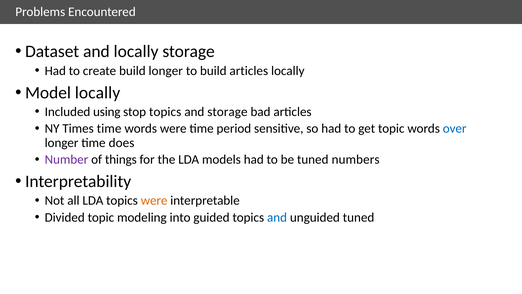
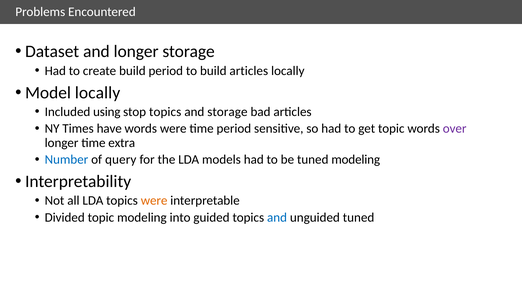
and locally: locally -> longer
build longer: longer -> period
Times time: time -> have
over colour: blue -> purple
does: does -> extra
Number colour: purple -> blue
things: things -> query
tuned numbers: numbers -> modeling
